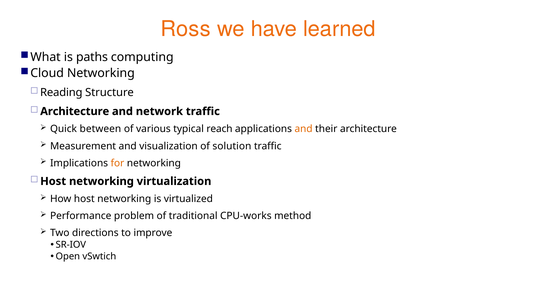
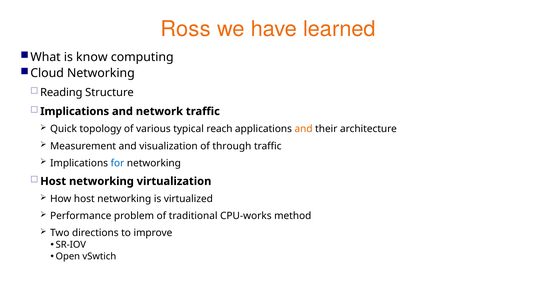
paths: paths -> know
Architecture at (75, 112): Architecture -> Implications
between: between -> topology
solution: solution -> through
for colour: orange -> blue
